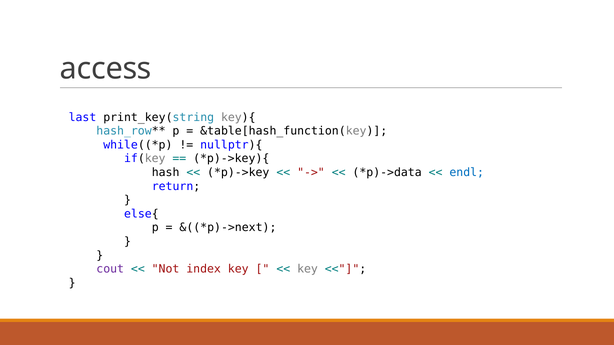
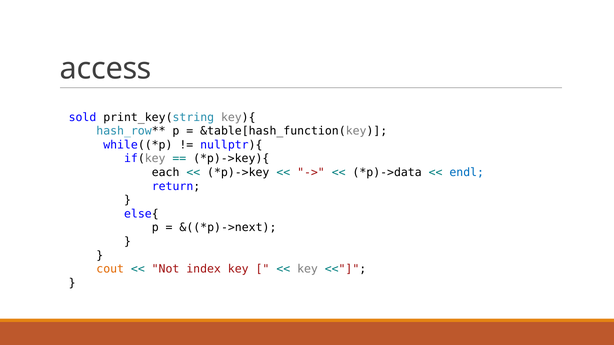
last: last -> sold
hash: hash -> each
cout colour: purple -> orange
